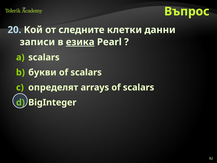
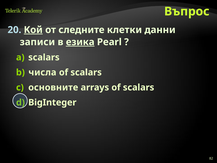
Kой underline: none -> present
букви: букви -> числа
определят: определят -> основните
